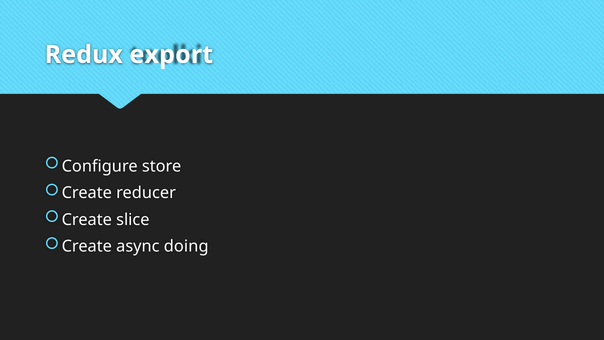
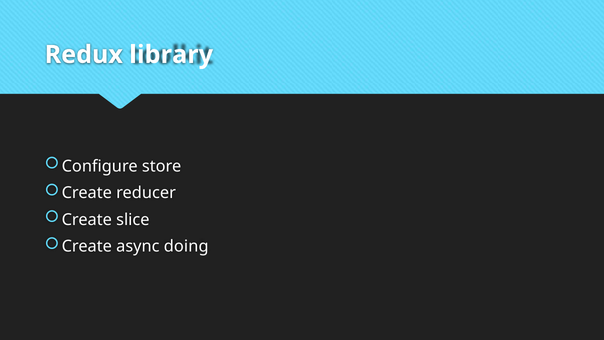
export: export -> library
